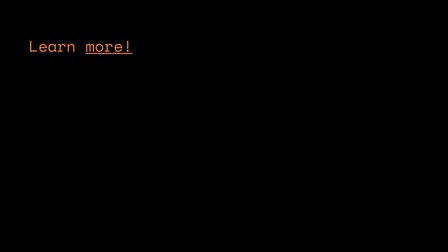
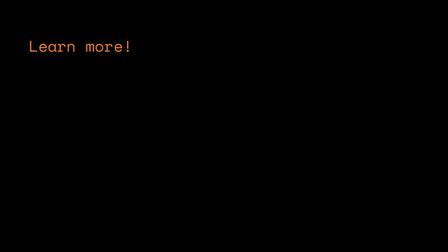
more underline: present -> none
